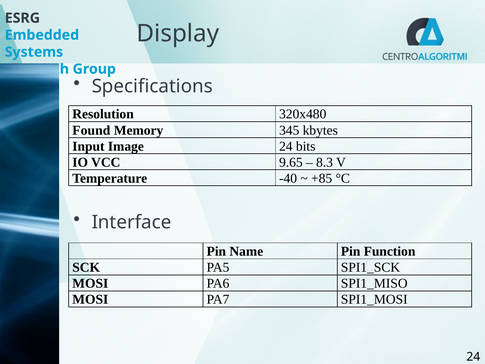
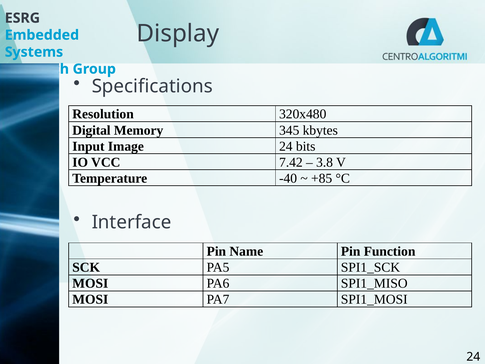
Found: Found -> Digital
9.65: 9.65 -> 7.42
8.3: 8.3 -> 3.8
